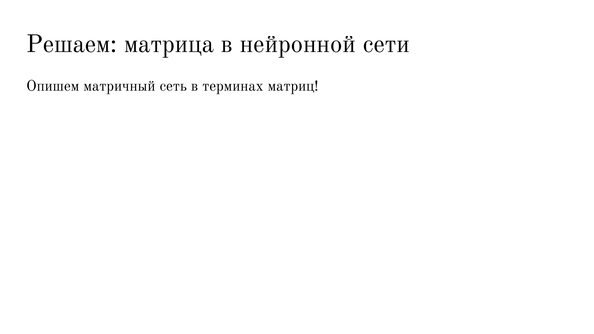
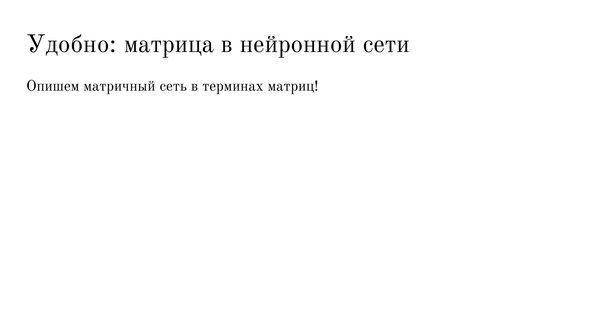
Решаем: Решаем -> Удобно
